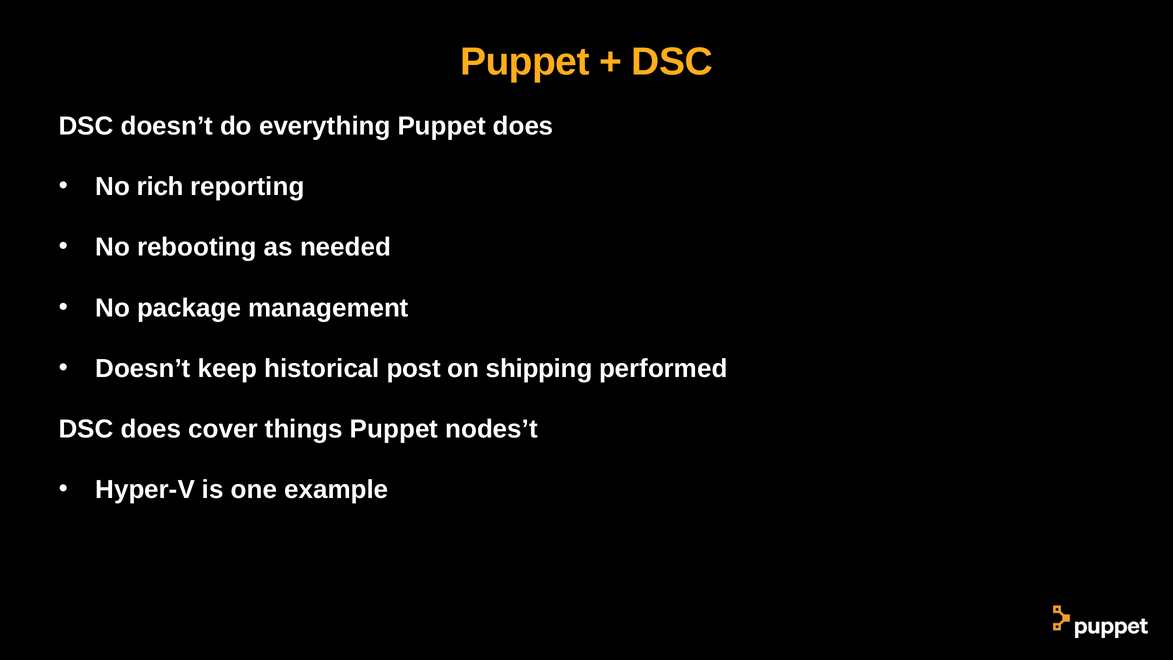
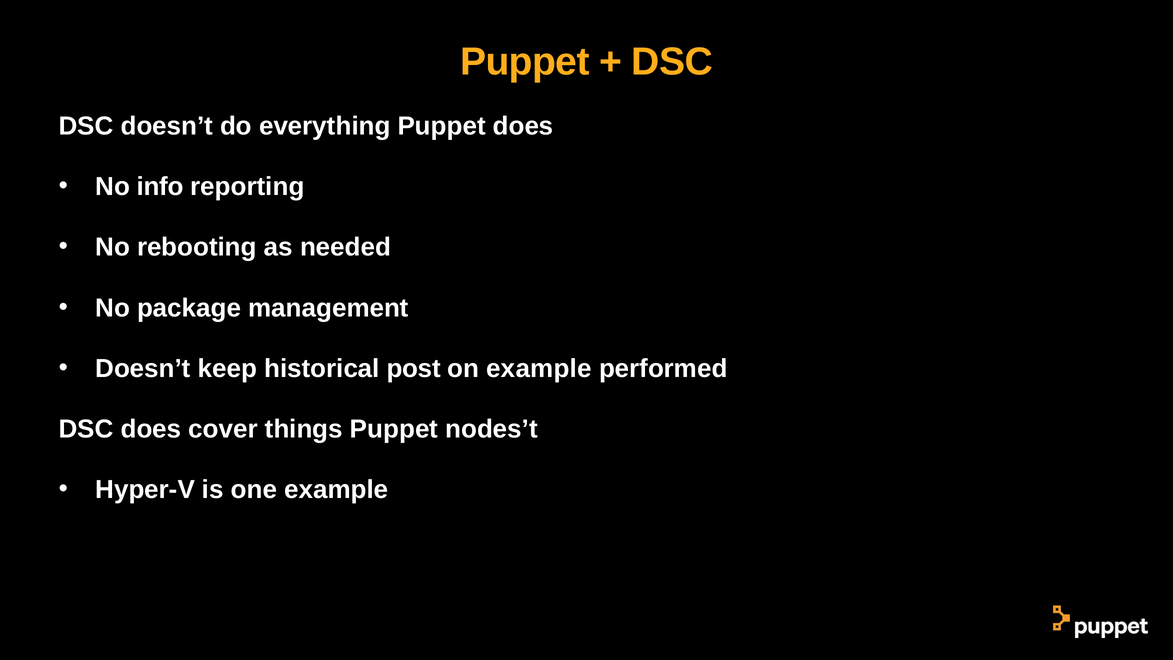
rich: rich -> info
on shipping: shipping -> example
